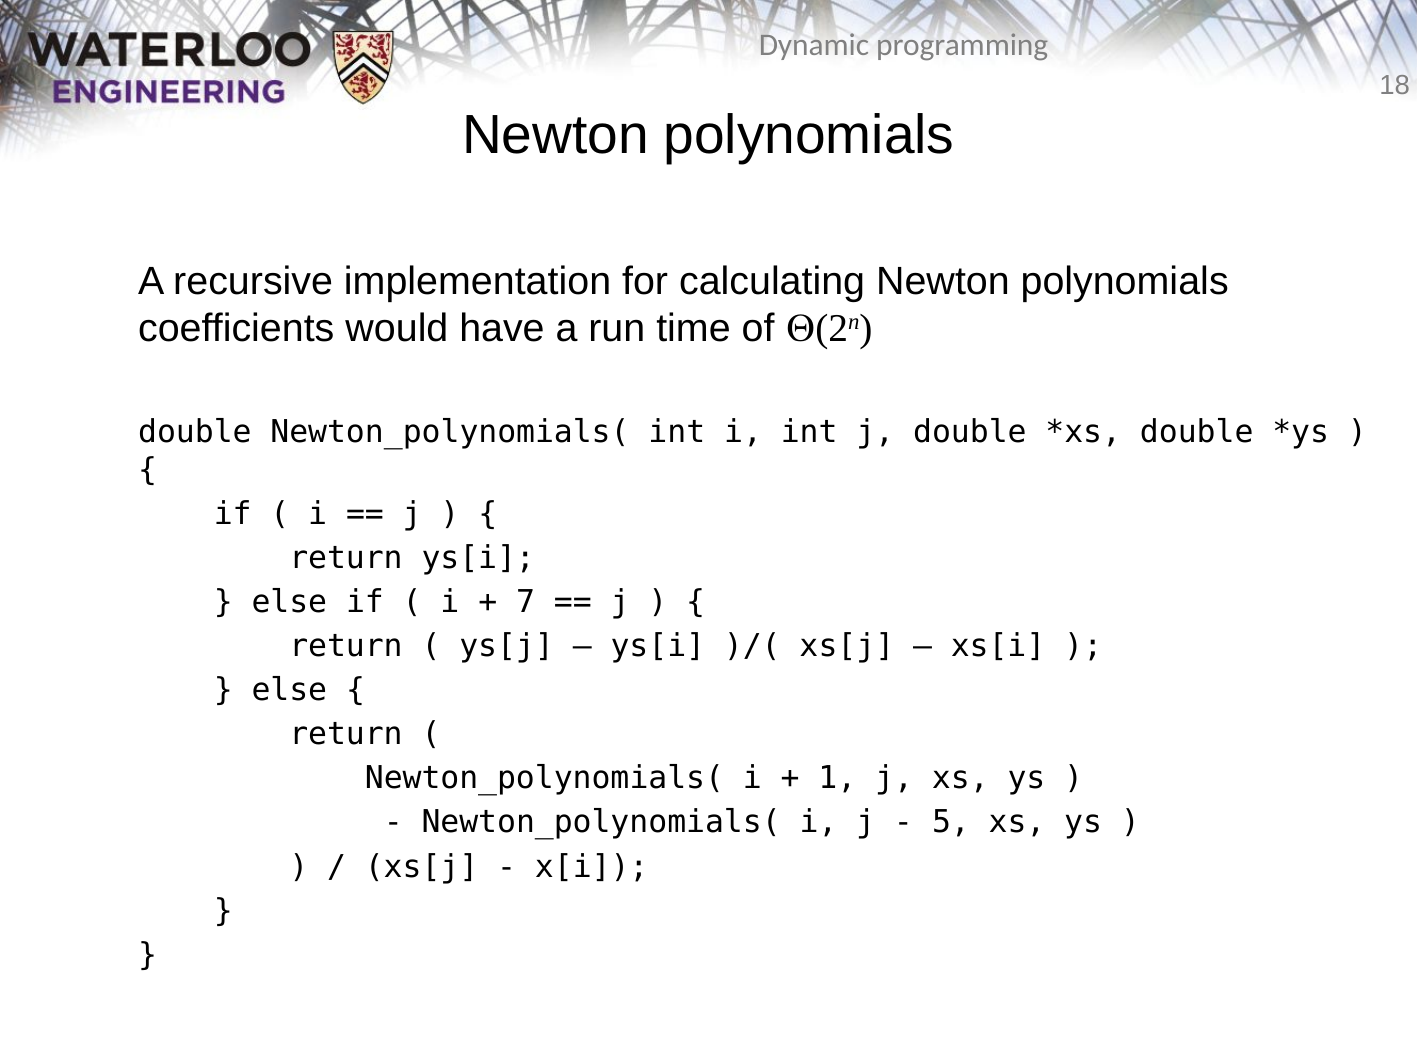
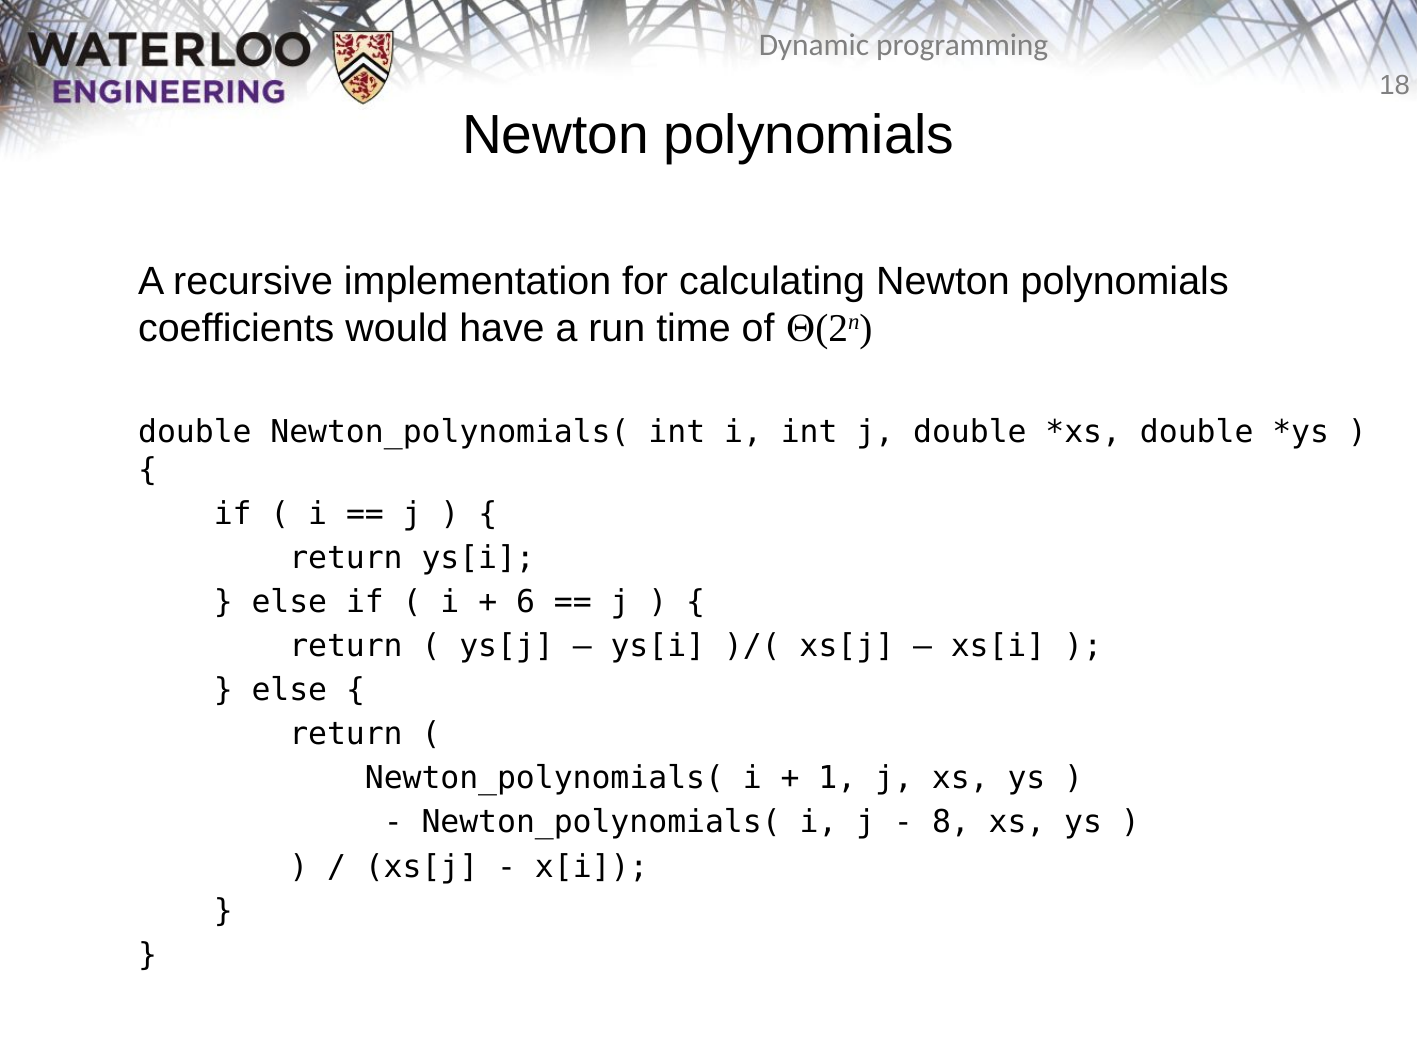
7: 7 -> 6
5: 5 -> 8
